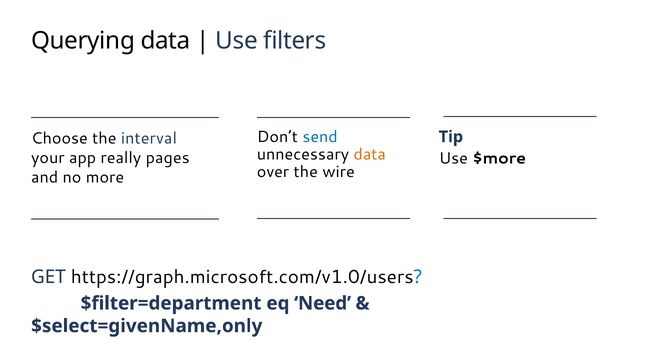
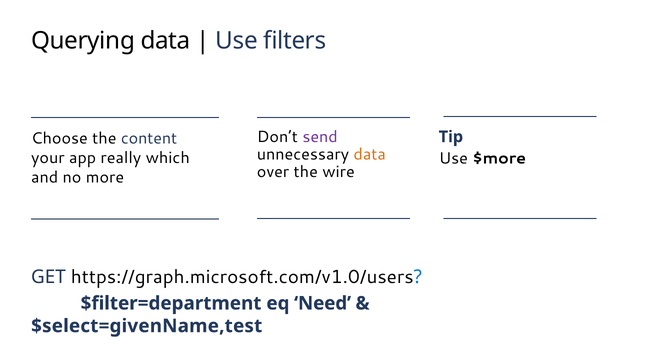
send colour: blue -> purple
interval: interval -> content
pages: pages -> which
$select=givenName,only: $select=givenName,only -> $select=givenName,test
